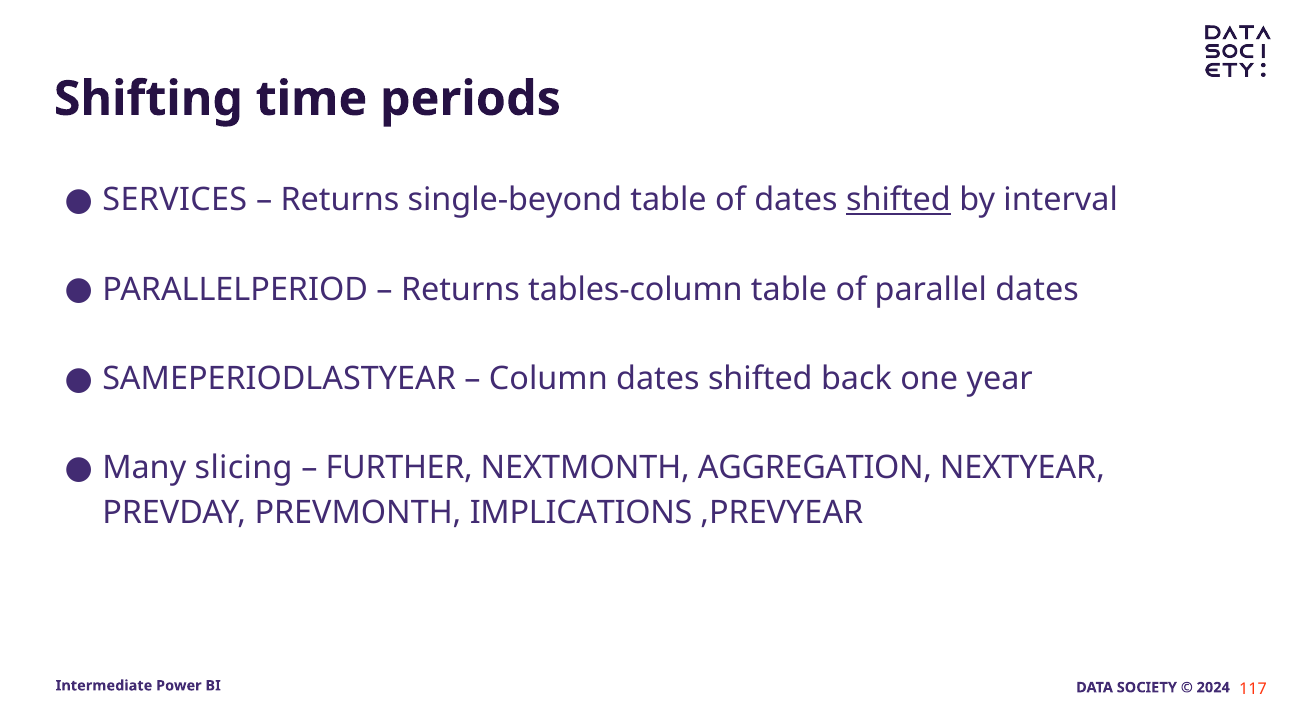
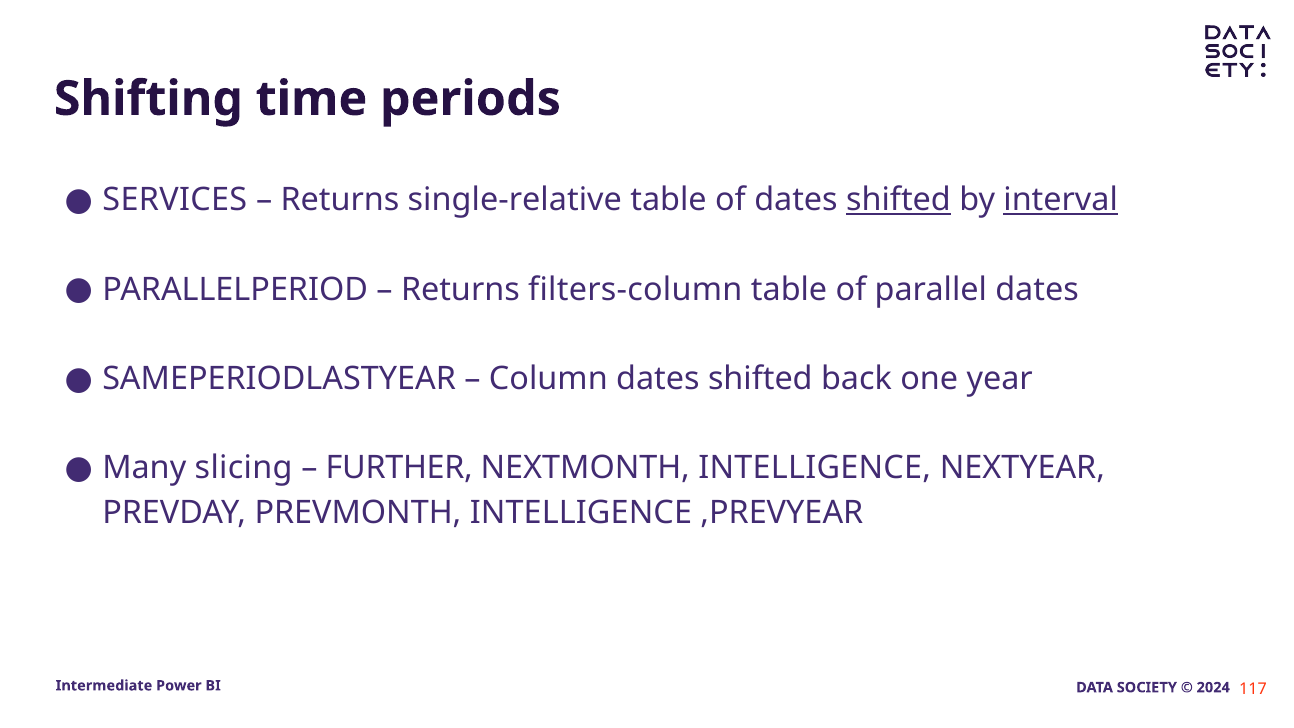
single-beyond: single-beyond -> single-relative
interval underline: none -> present
tables-column: tables-column -> filters-column
NEXTMONTH AGGREGATION: AGGREGATION -> INTELLIGENCE
PREVMONTH IMPLICATIONS: IMPLICATIONS -> INTELLIGENCE
